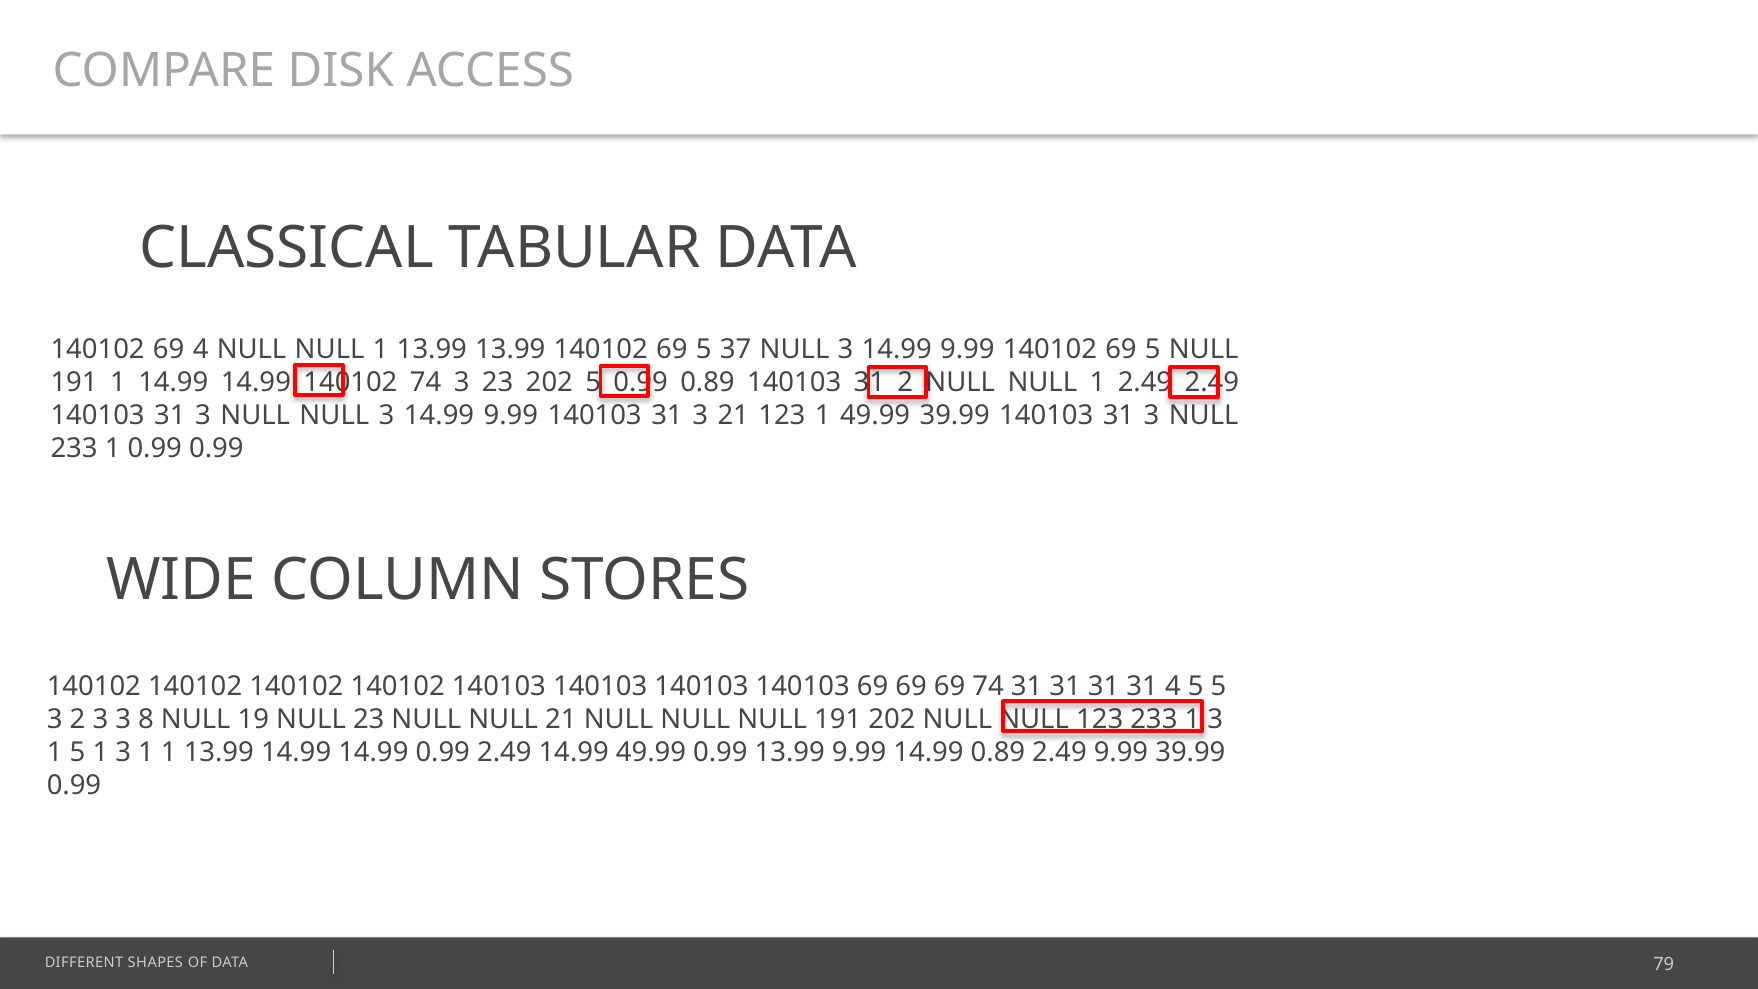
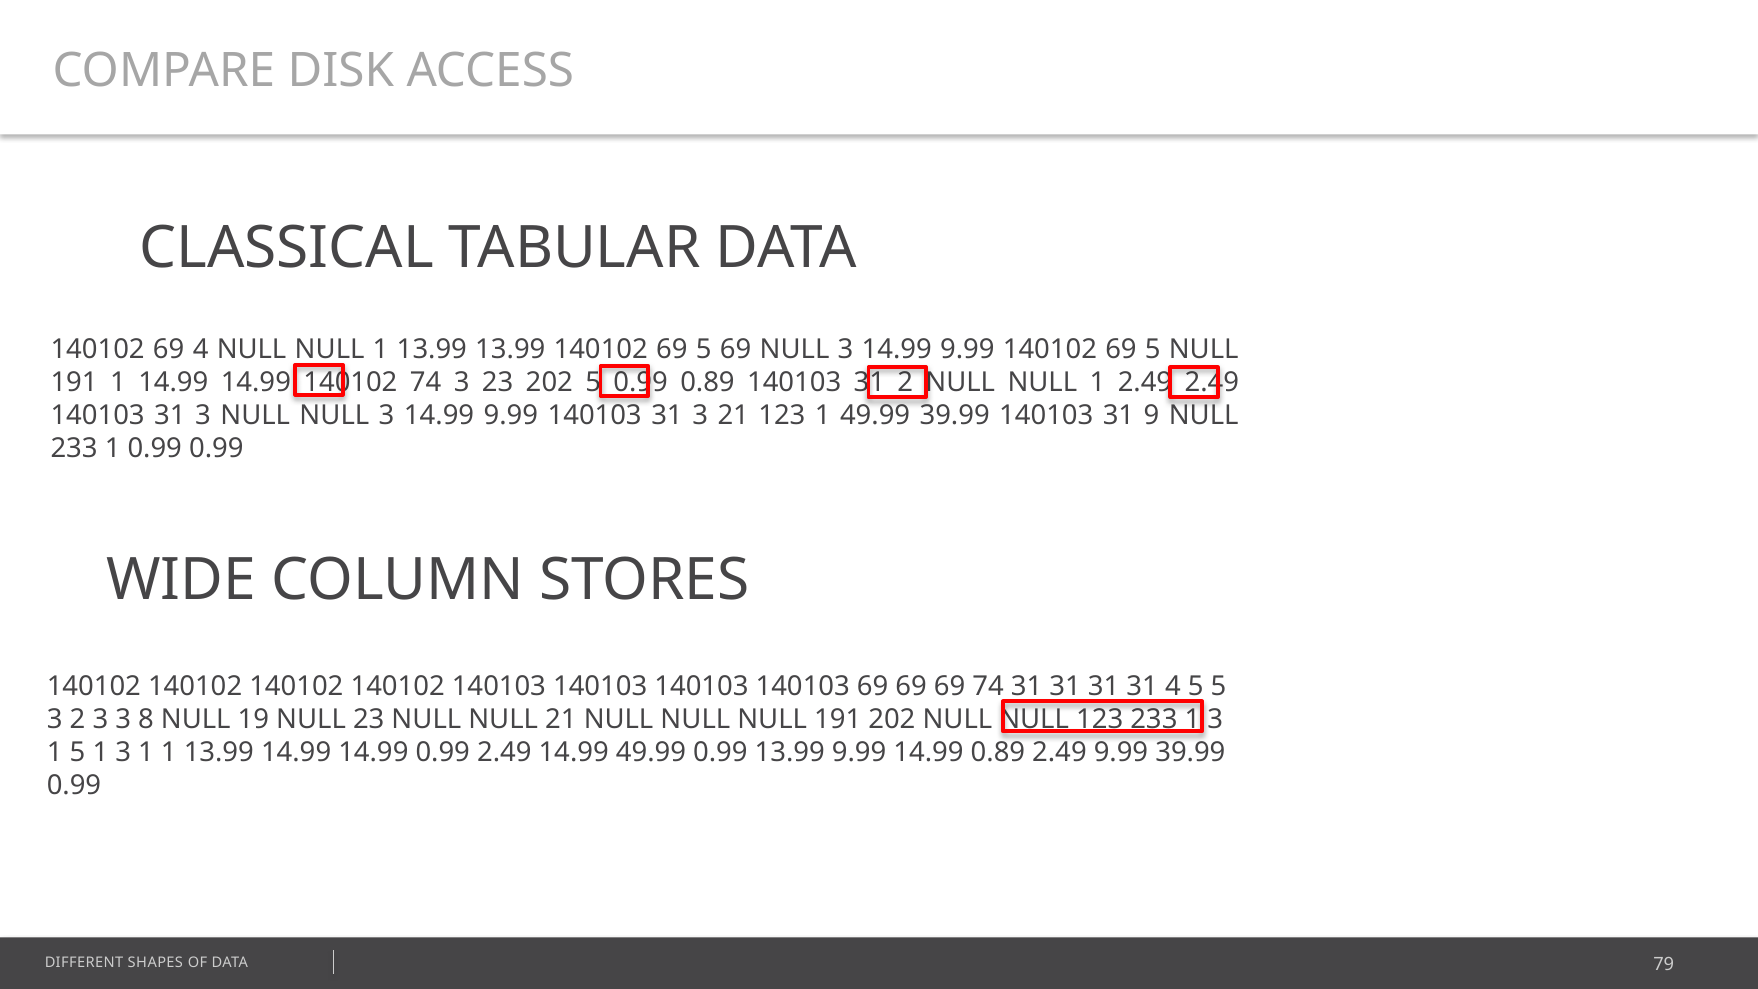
5 37: 37 -> 69
39.99 140103 31 3: 3 -> 9
